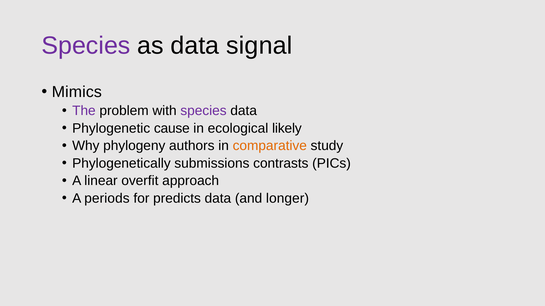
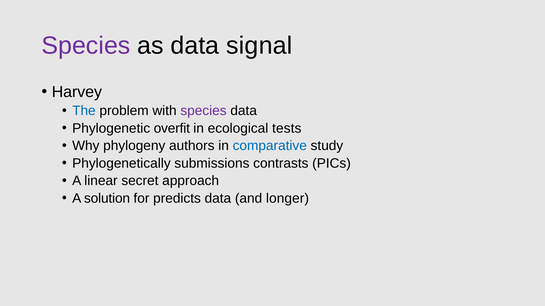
Mimics: Mimics -> Harvey
The colour: purple -> blue
cause: cause -> overfit
likely: likely -> tests
comparative colour: orange -> blue
overfit: overfit -> secret
periods: periods -> solution
